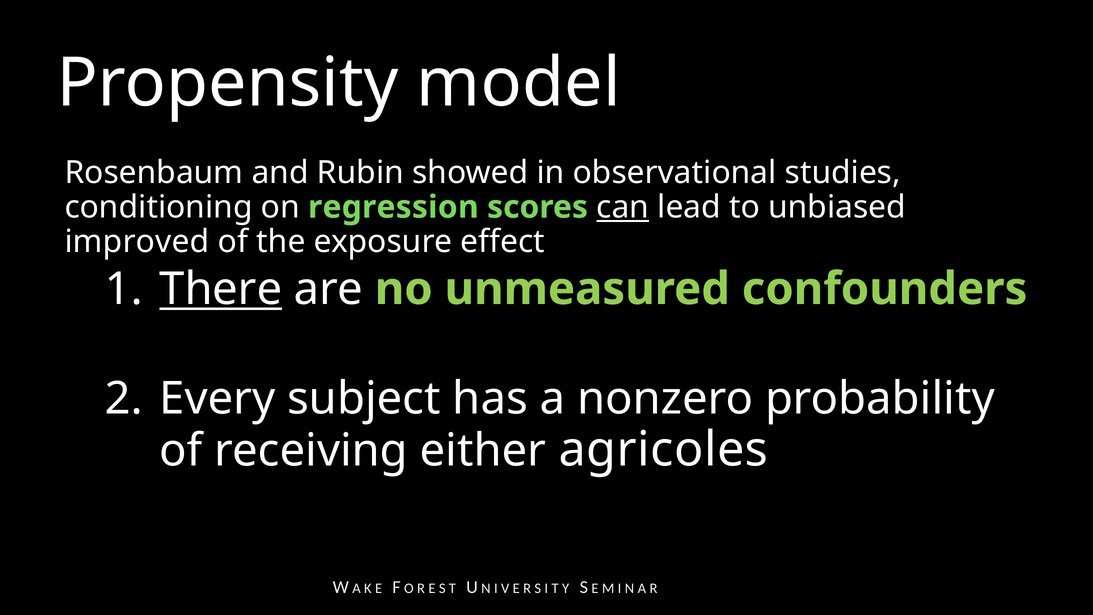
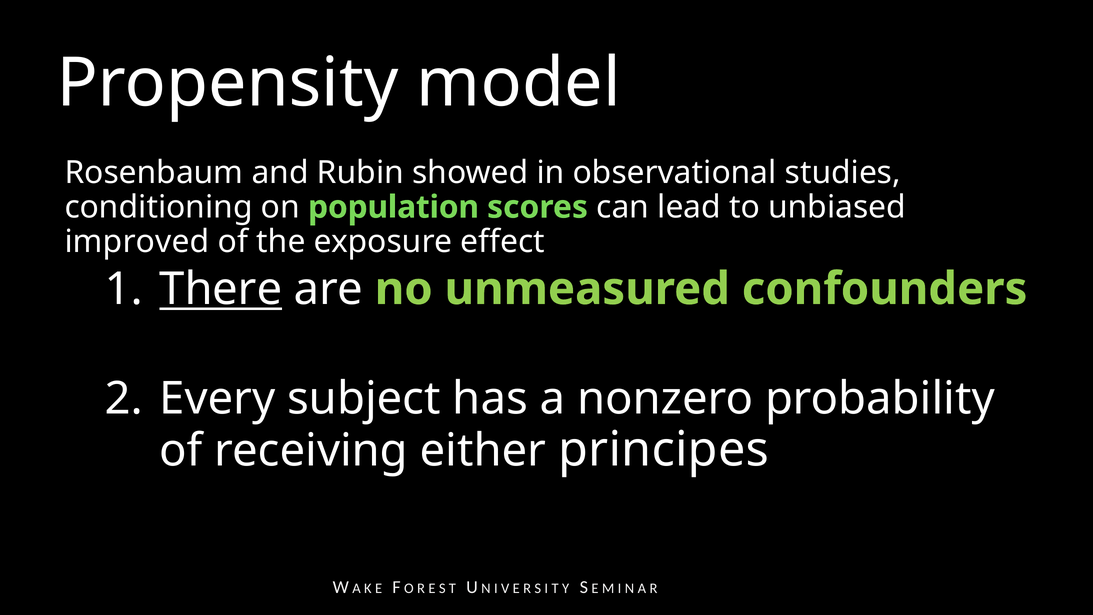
regression: regression -> population
can underline: present -> none
agricoles: agricoles -> principes
